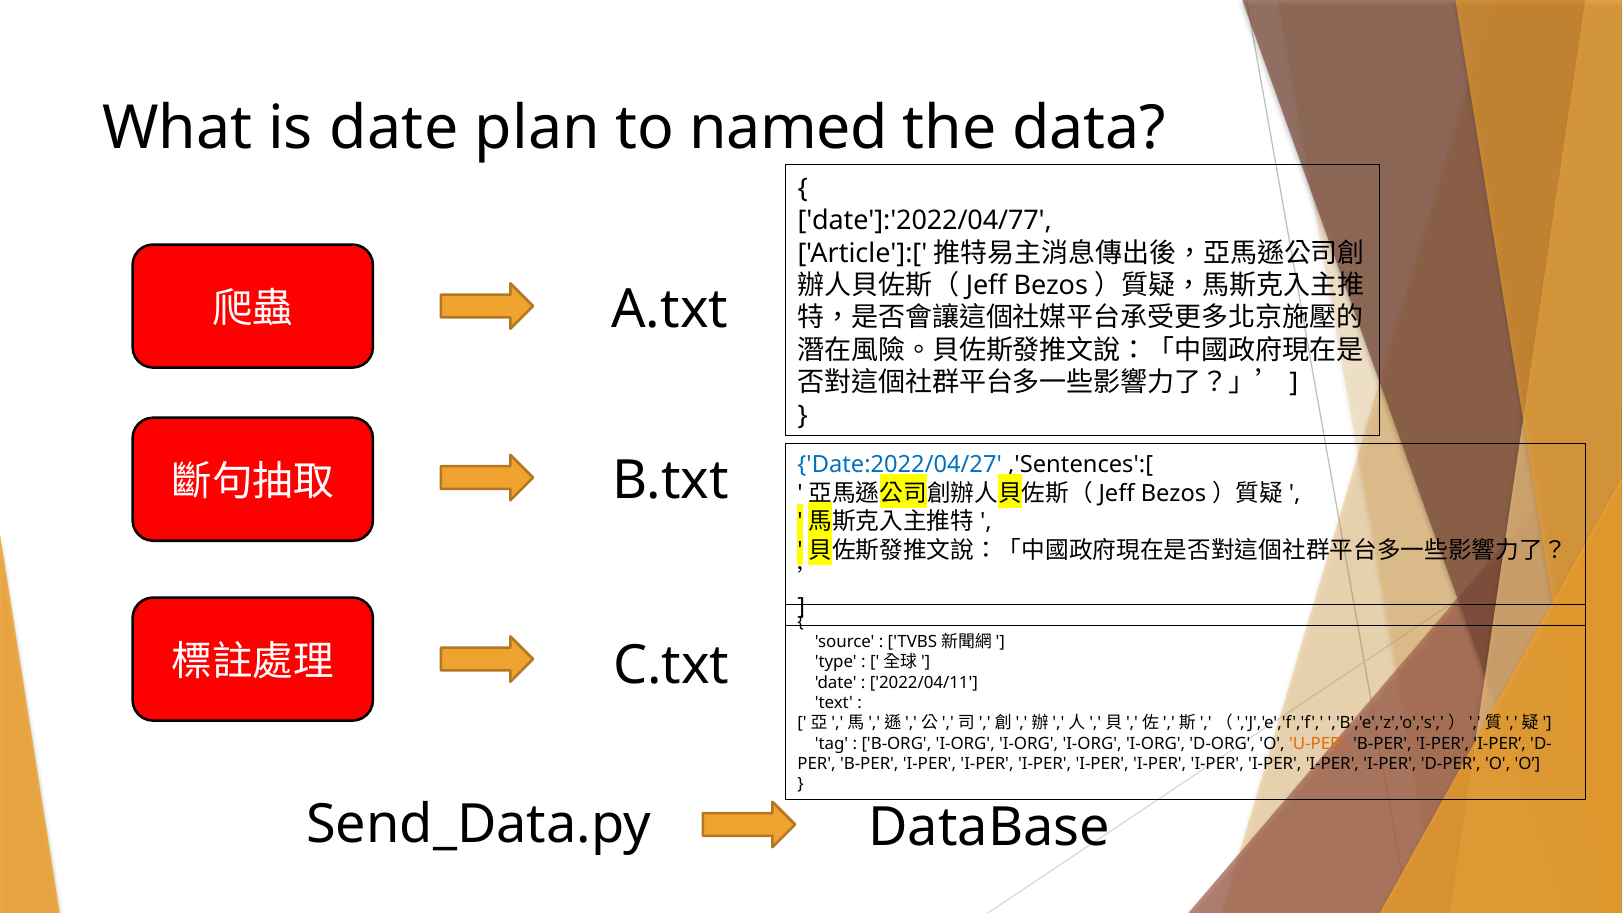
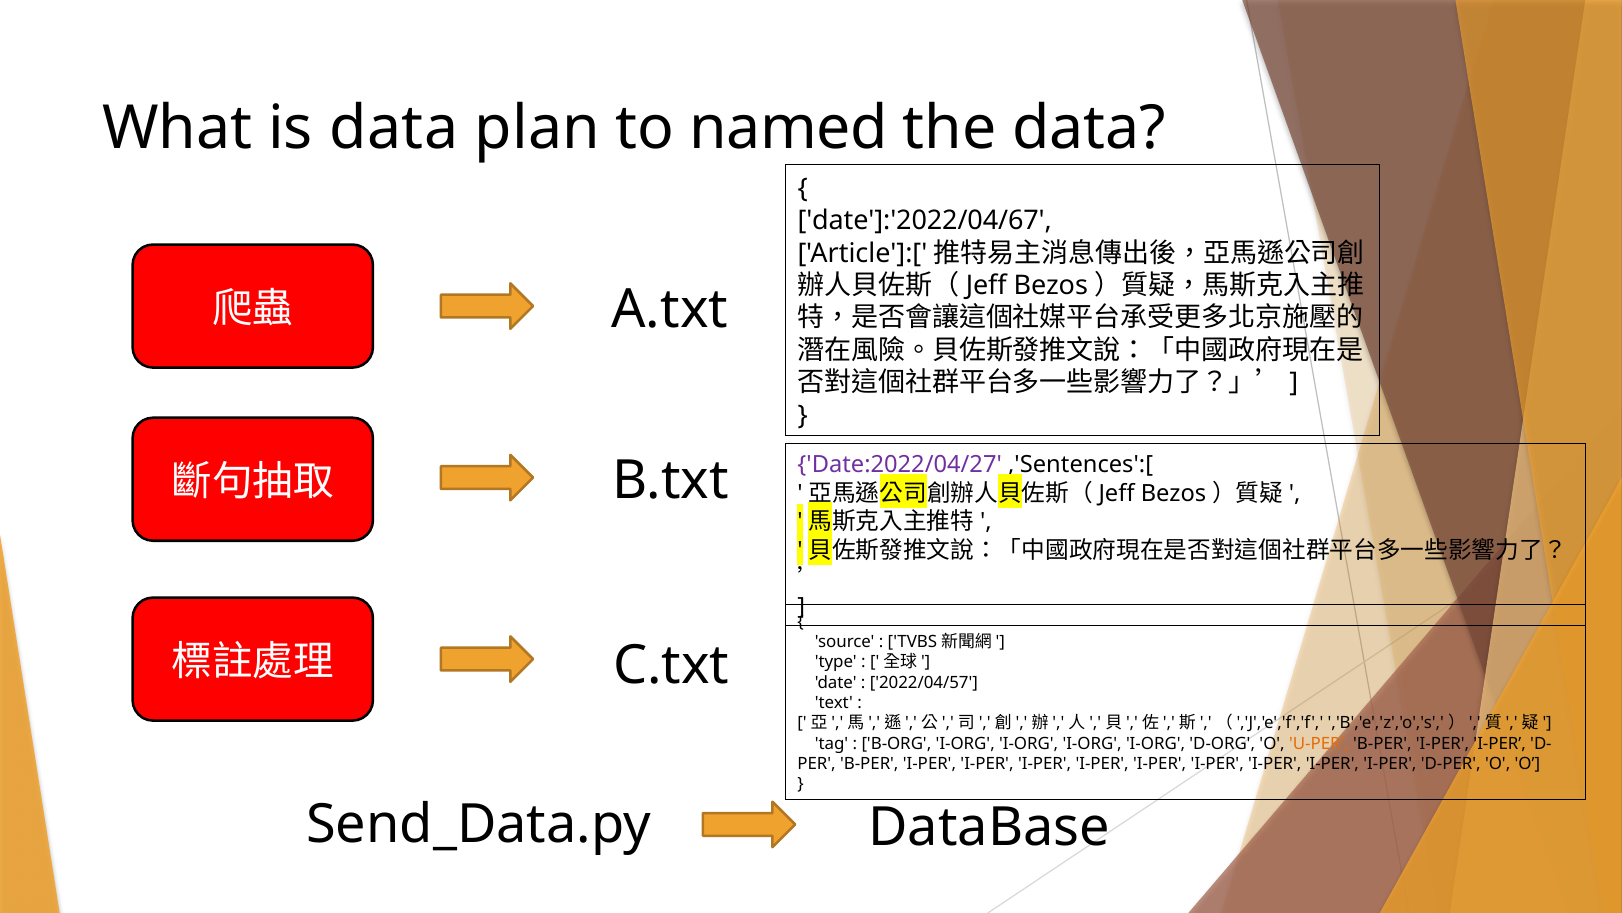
is date: date -> data
date']:'2022/04/77: date']:'2022/04/77 -> date']:'2022/04/67
Date:2022/04/27 colour: blue -> purple
2022/04/11: 2022/04/11 -> 2022/04/57
